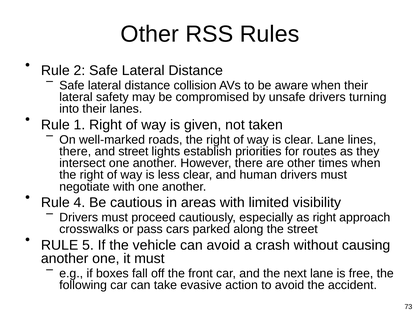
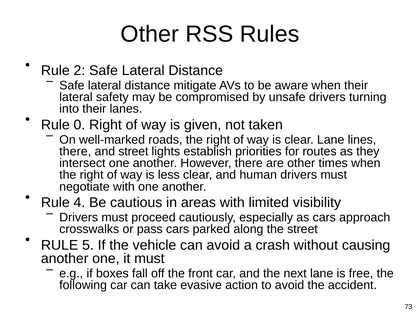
collision: collision -> mitigate
1: 1 -> 0
as right: right -> cars
